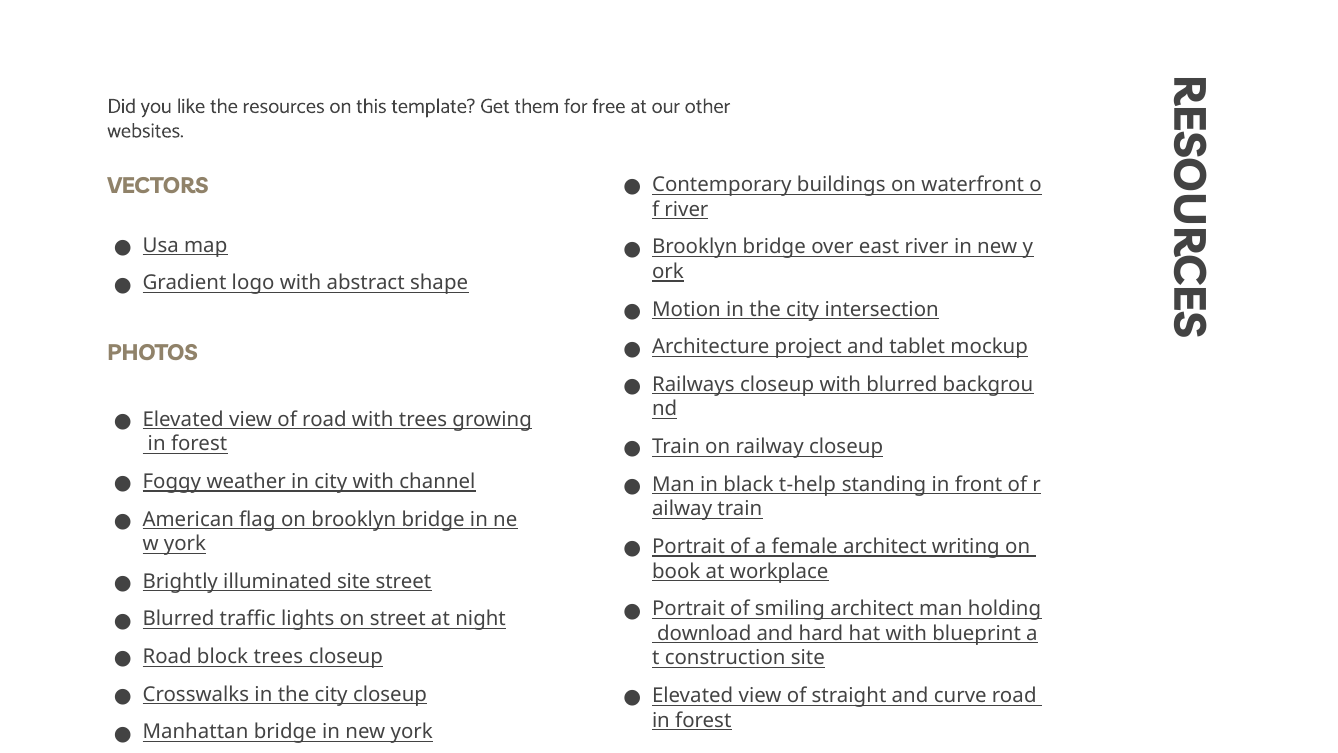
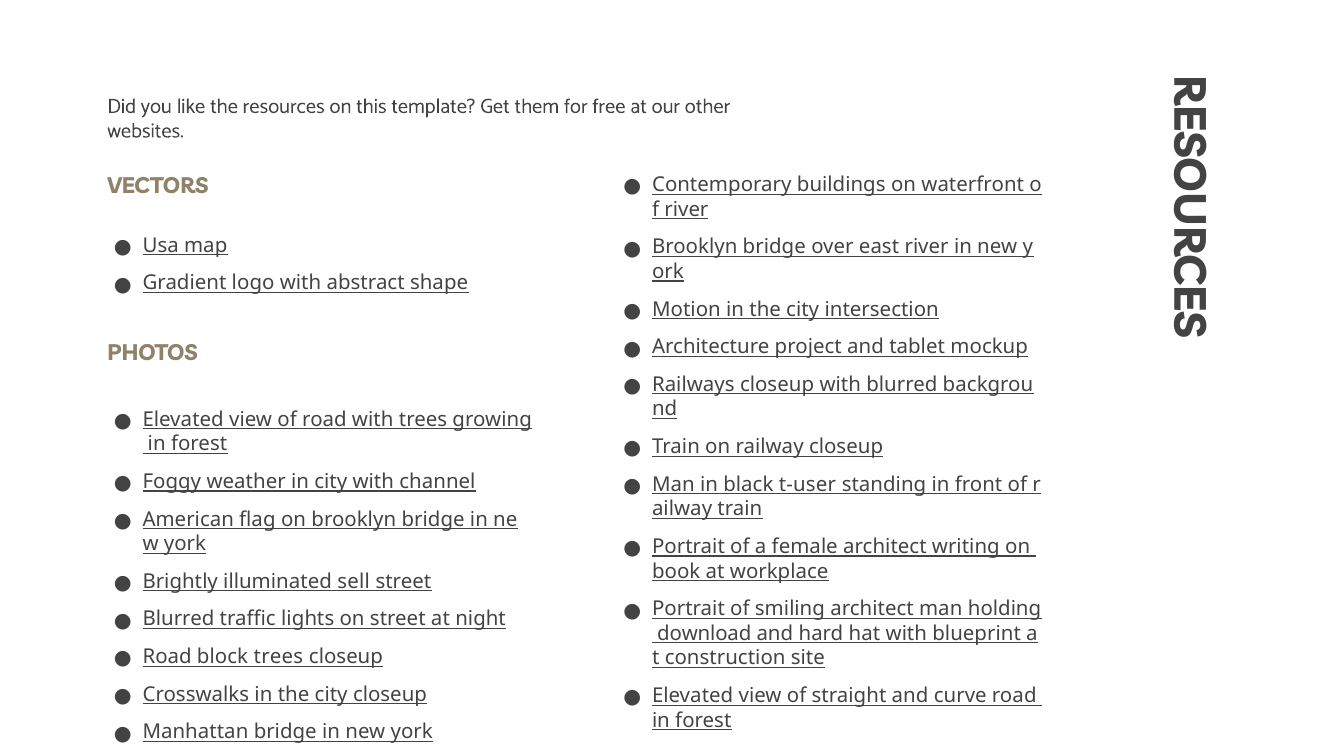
t-help: t-help -> t-user
illuminated site: site -> sell
